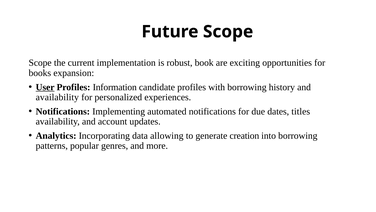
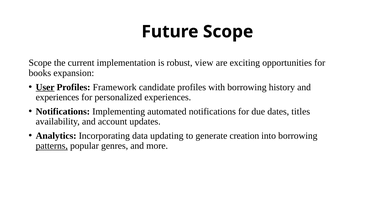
book: book -> view
Information: Information -> Framework
availability at (57, 97): availability -> experiences
allowing: allowing -> updating
patterns underline: none -> present
